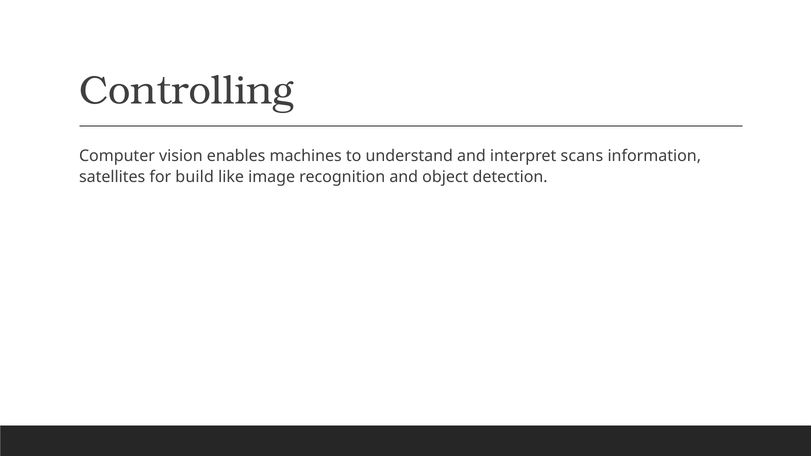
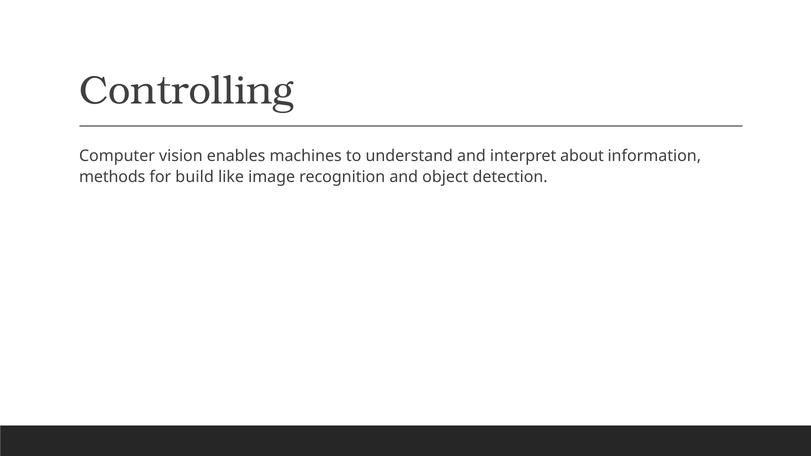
scans: scans -> about
satellites: satellites -> methods
